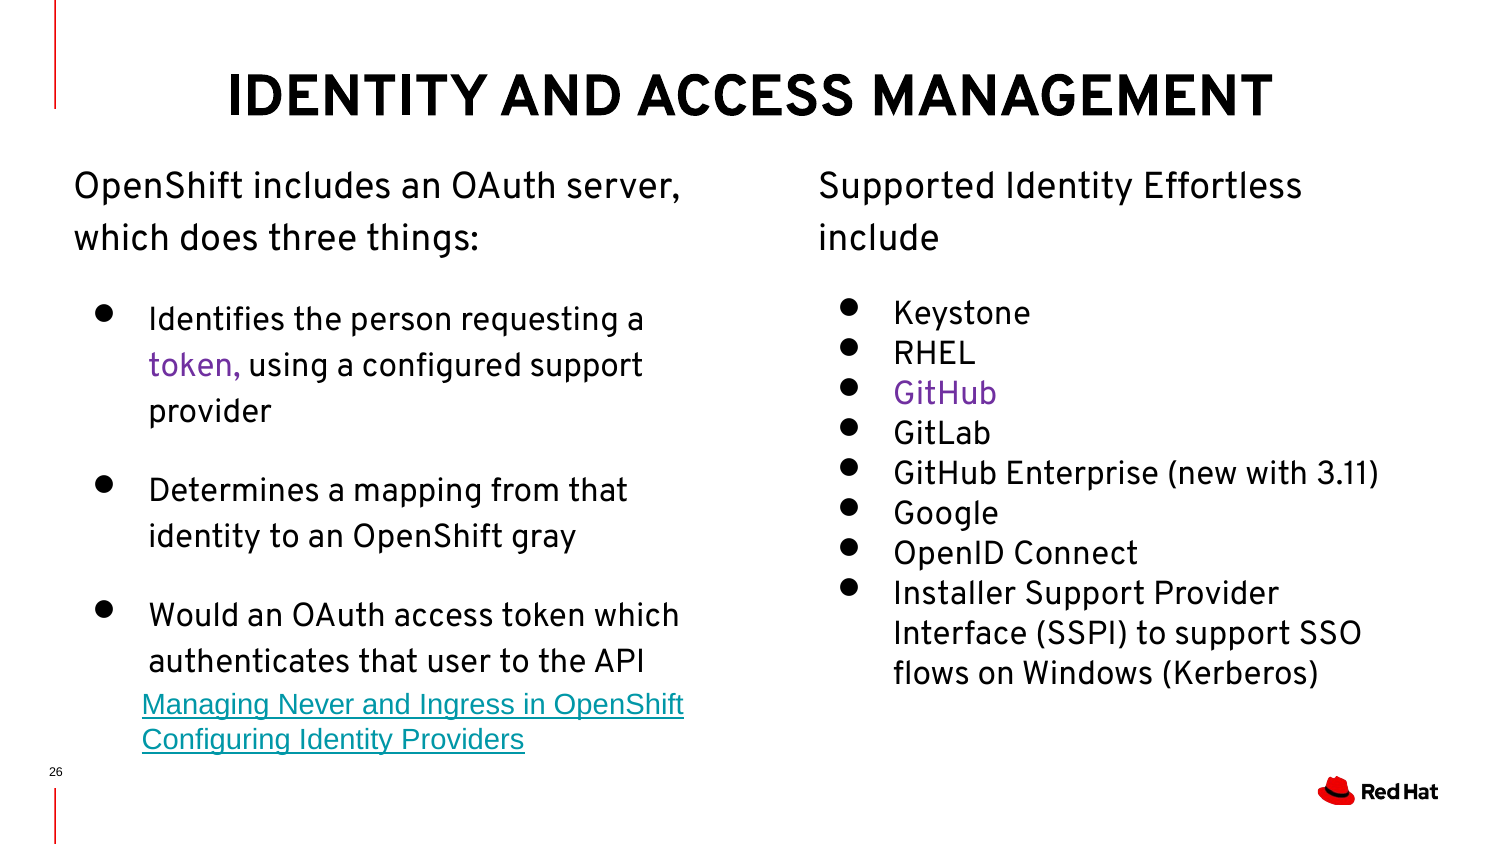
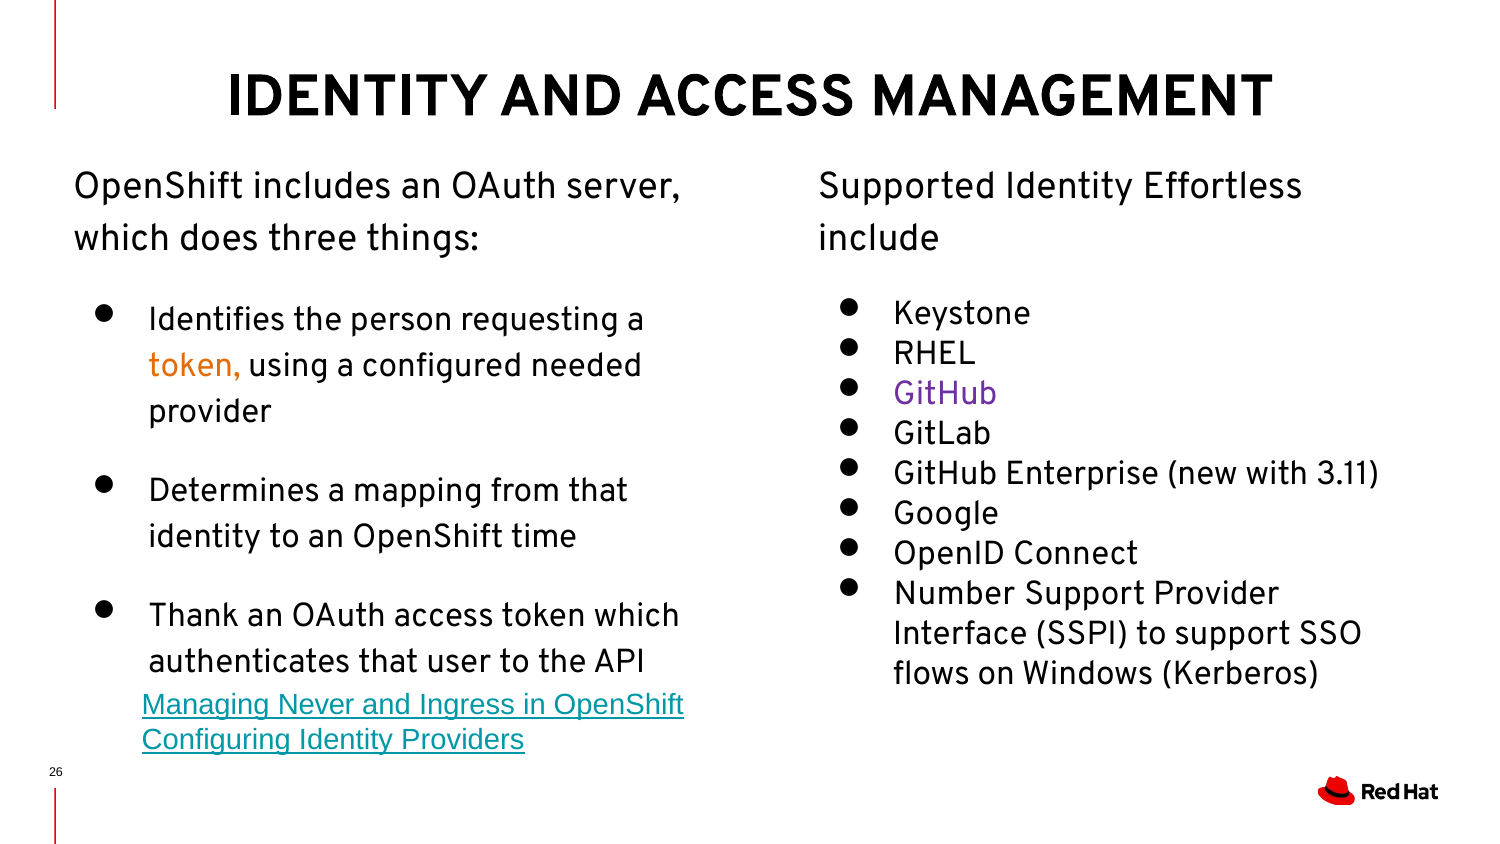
token at (194, 365) colour: purple -> orange
configured support: support -> needed
gray: gray -> time
Installer: Installer -> Number
Would: Would -> Thank
